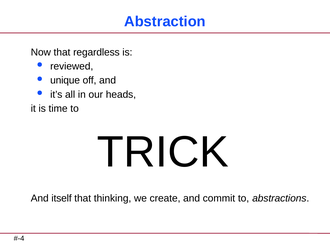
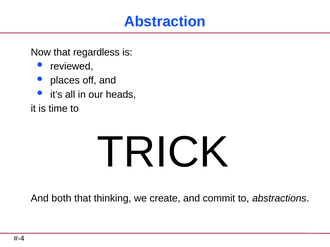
unique: unique -> places
itself: itself -> both
